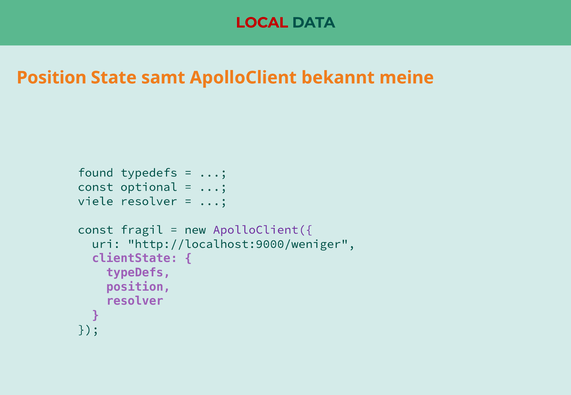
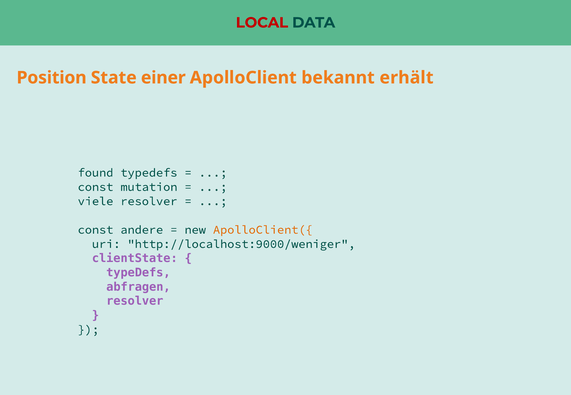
samt: samt -> einer
meine: meine -> erhält
optional: optional -> mutation
fragil: fragil -> andere
ApolloClient({ colour: purple -> orange
position at (138, 287): position -> abfragen
